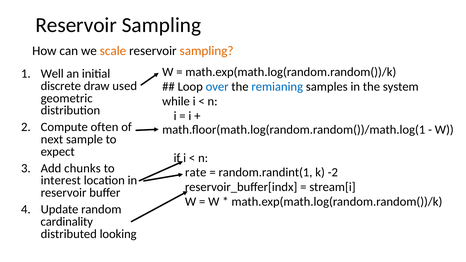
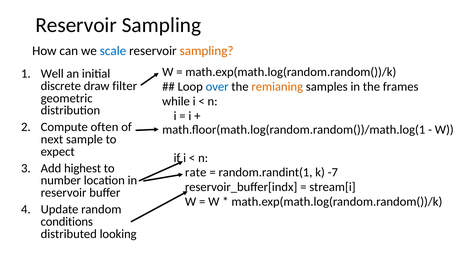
scale colour: orange -> blue
used: used -> filter
remianing colour: blue -> orange
system: system -> frames
chunks: chunks -> highest
-2: -2 -> -7
interest: interest -> number
cardinality: cardinality -> conditions
